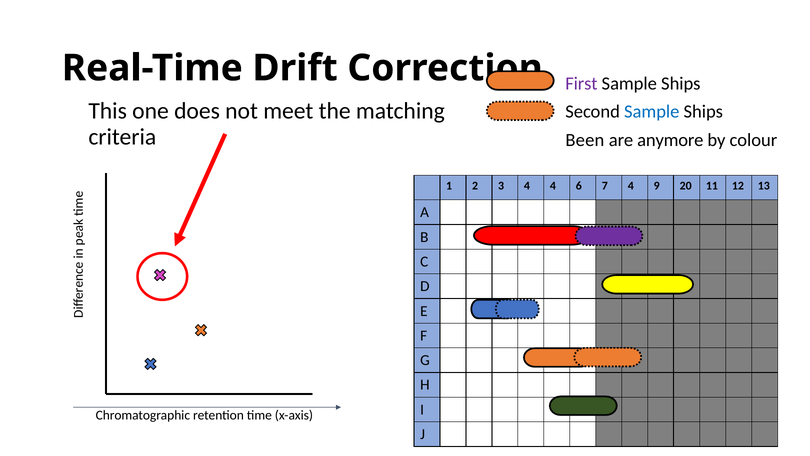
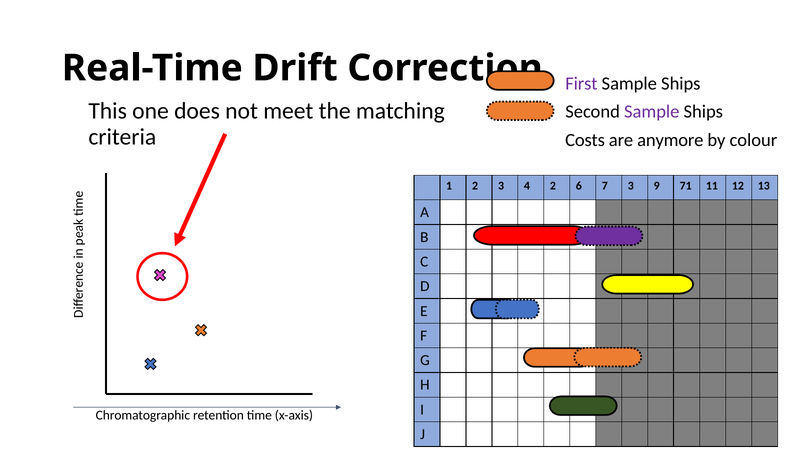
Sample at (652, 112) colour: blue -> purple
Been: Been -> Costs
4 4: 4 -> 2
7 4: 4 -> 3
20: 20 -> 71
